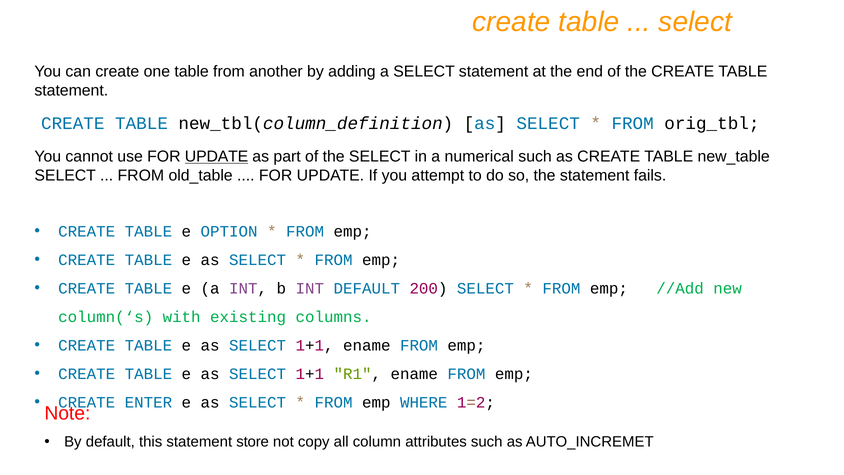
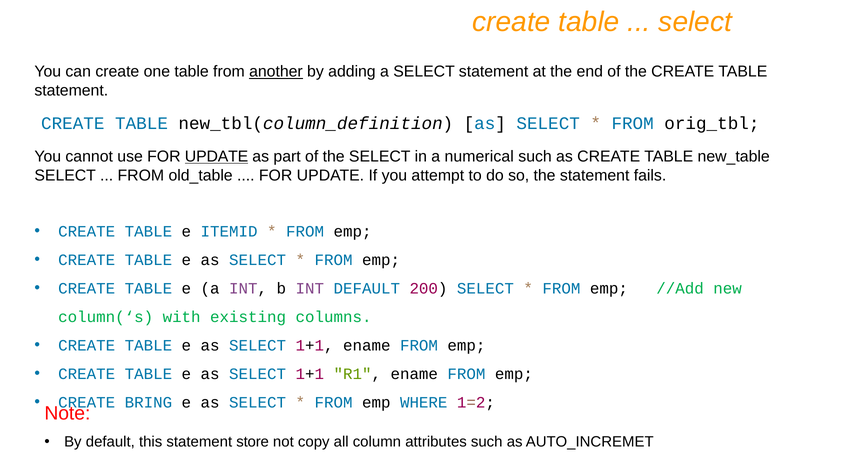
another underline: none -> present
OPTION: OPTION -> ITEMID
ENTER: ENTER -> BRING
